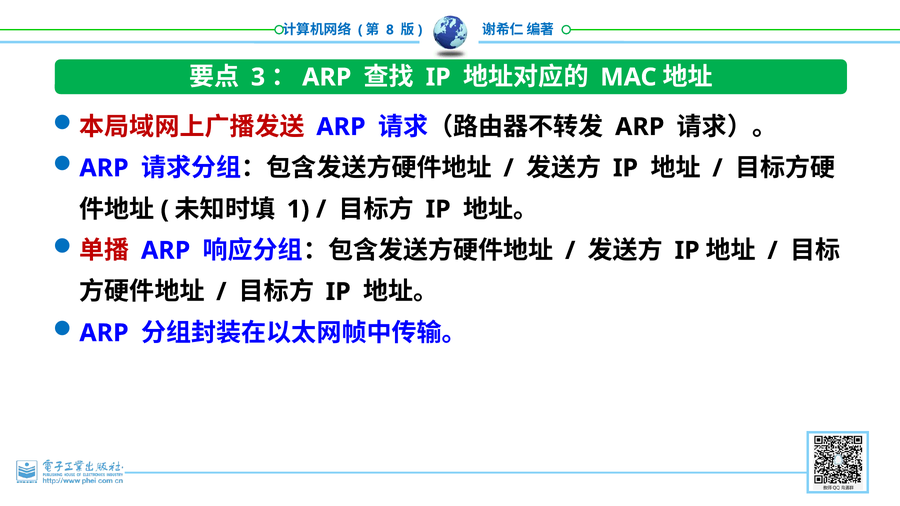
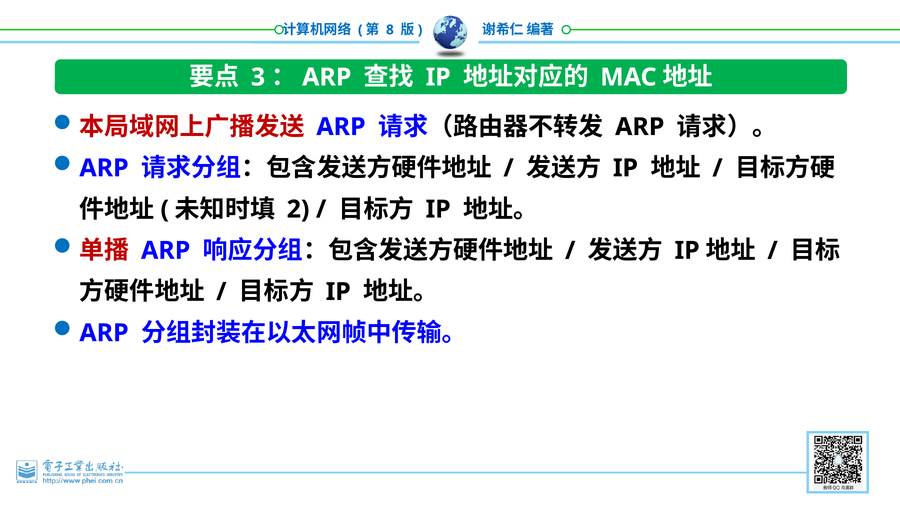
1: 1 -> 2
